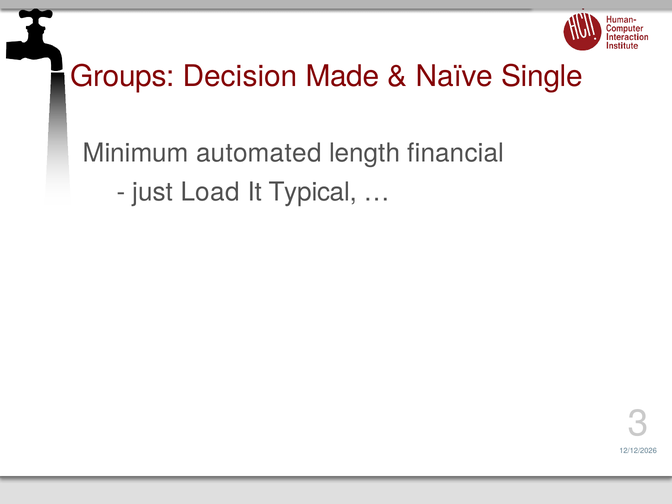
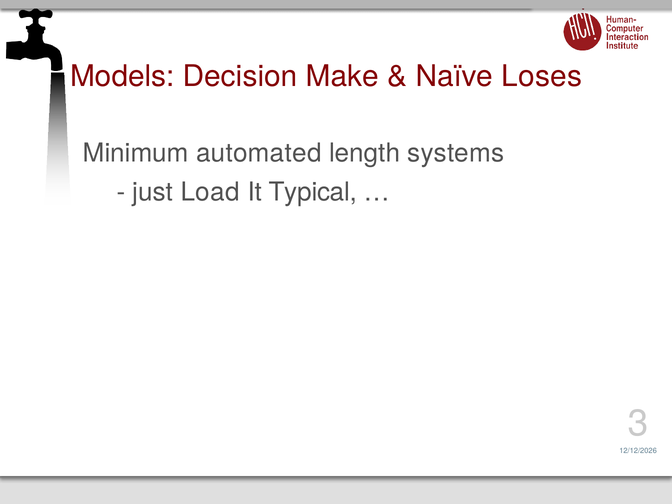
Groups: Groups -> Models
Made: Made -> Make
Single: Single -> Loses
financial: financial -> systems
